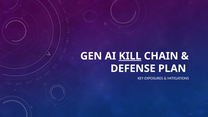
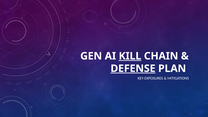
DEFENSE underline: none -> present
